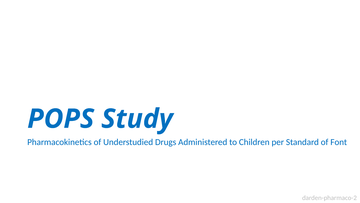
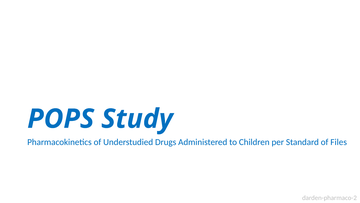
Font: Font -> Files
